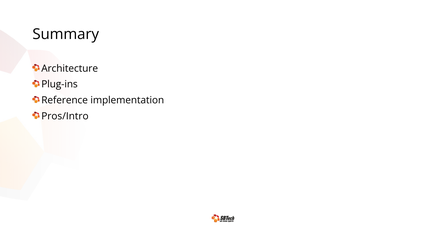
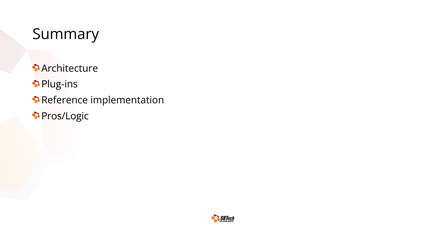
Pros/Intro: Pros/Intro -> Pros/Logic
